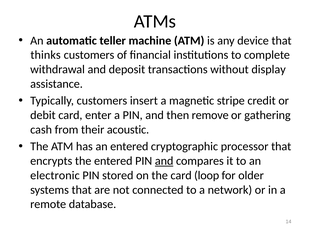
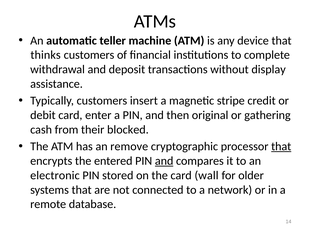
remove: remove -> original
acoustic: acoustic -> blocked
an entered: entered -> remove
that at (281, 147) underline: none -> present
loop: loop -> wall
